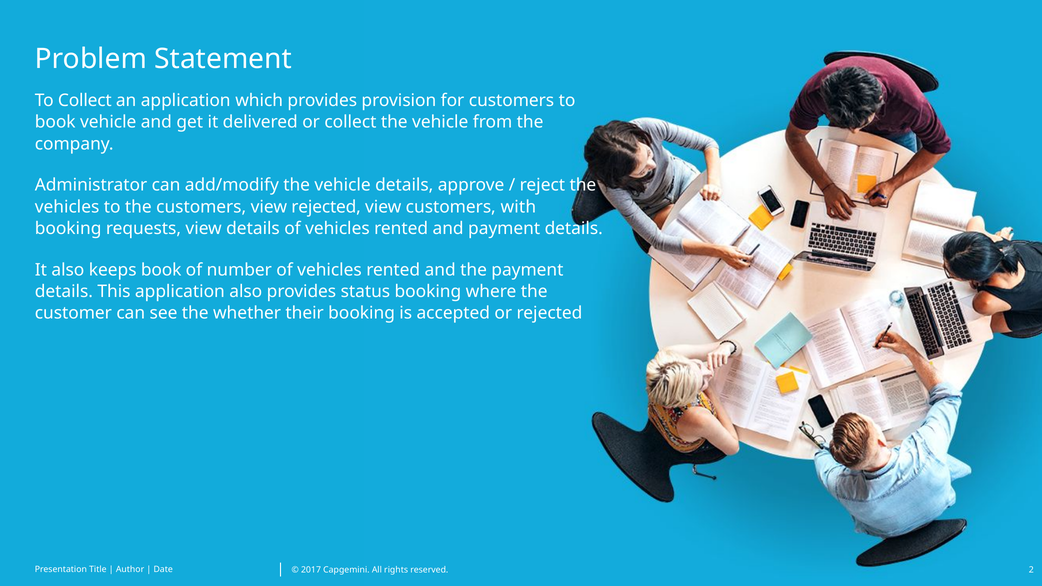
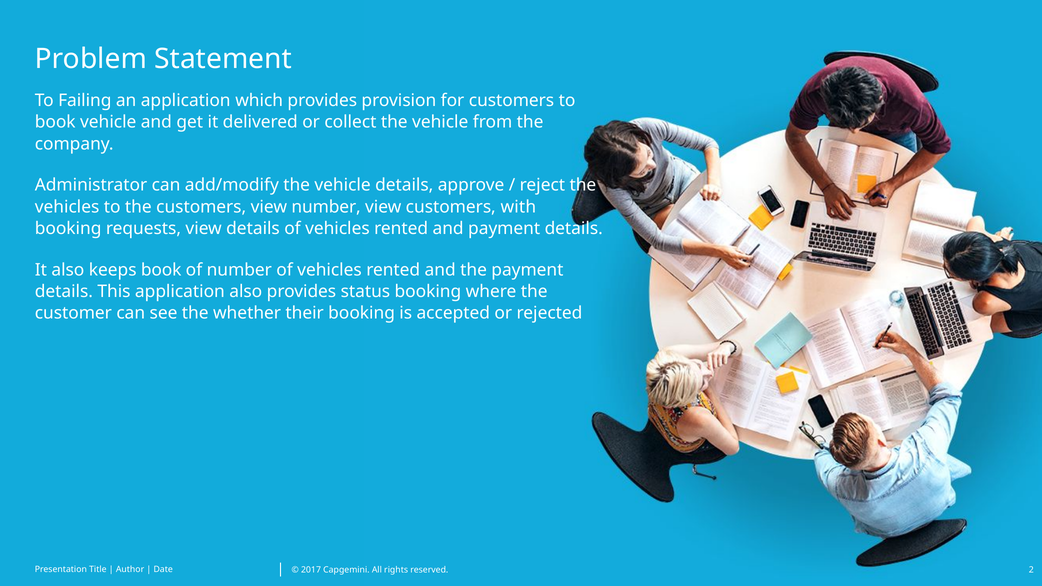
To Collect: Collect -> Failing
view rejected: rejected -> number
